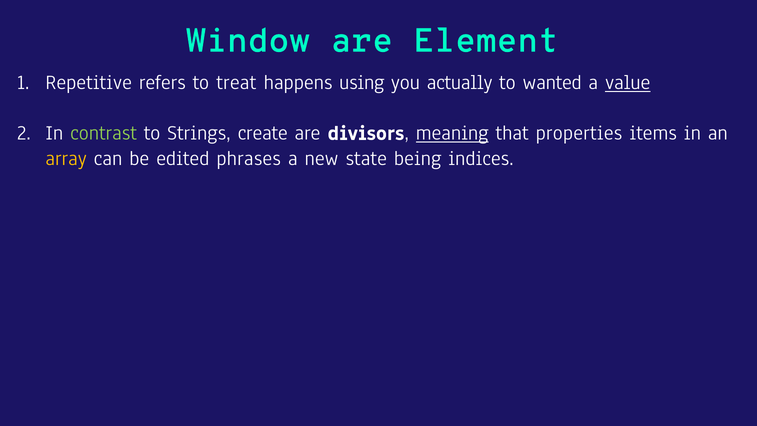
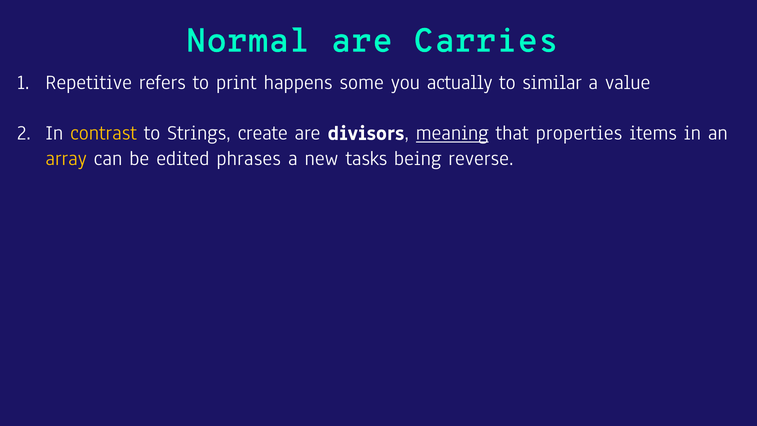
Window: Window -> Normal
Element: Element -> Carries
treat: treat -> print
using: using -> some
wanted: wanted -> similar
value underline: present -> none
contrast colour: light green -> yellow
state: state -> tasks
indices: indices -> reverse
